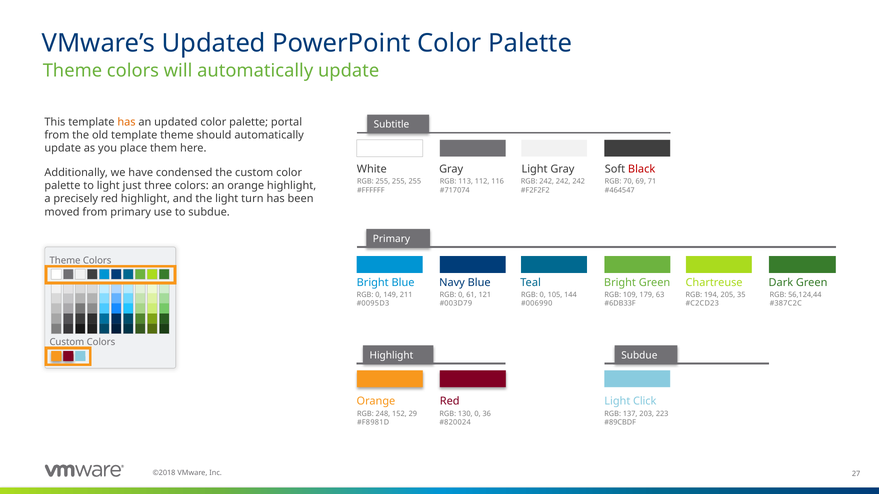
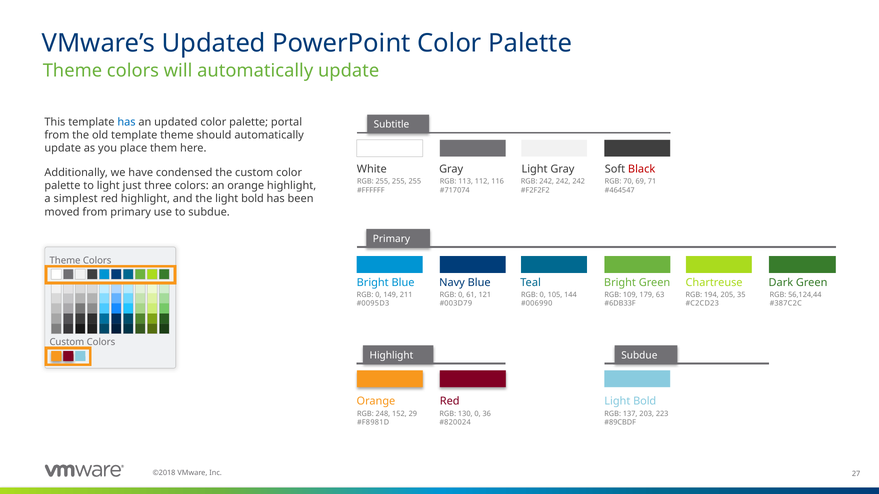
has at (126, 122) colour: orange -> blue
precisely: precisely -> simplest
the light turn: turn -> bold
Click at (645, 401): Click -> Bold
